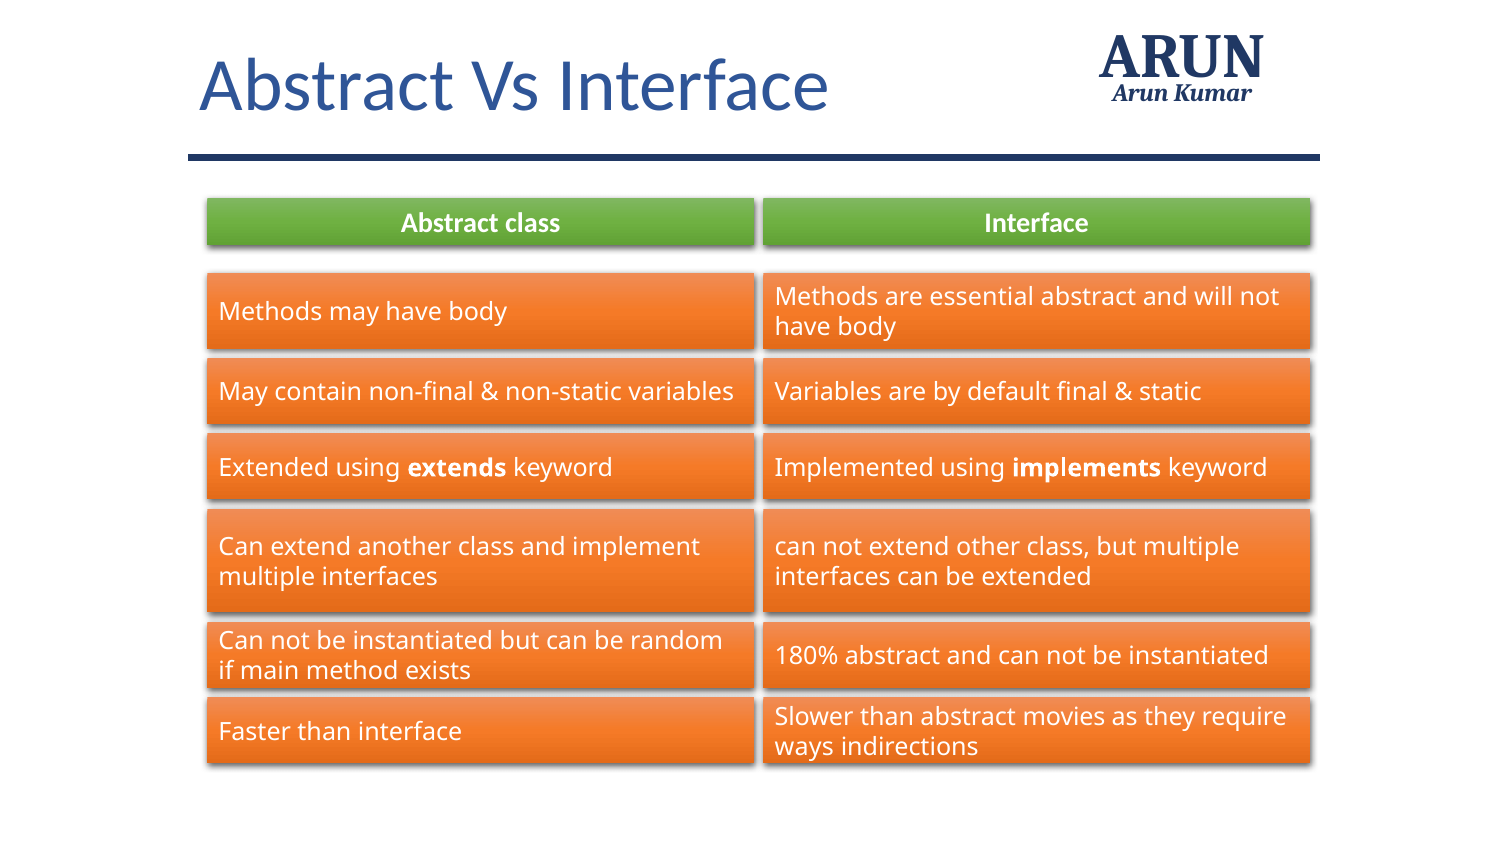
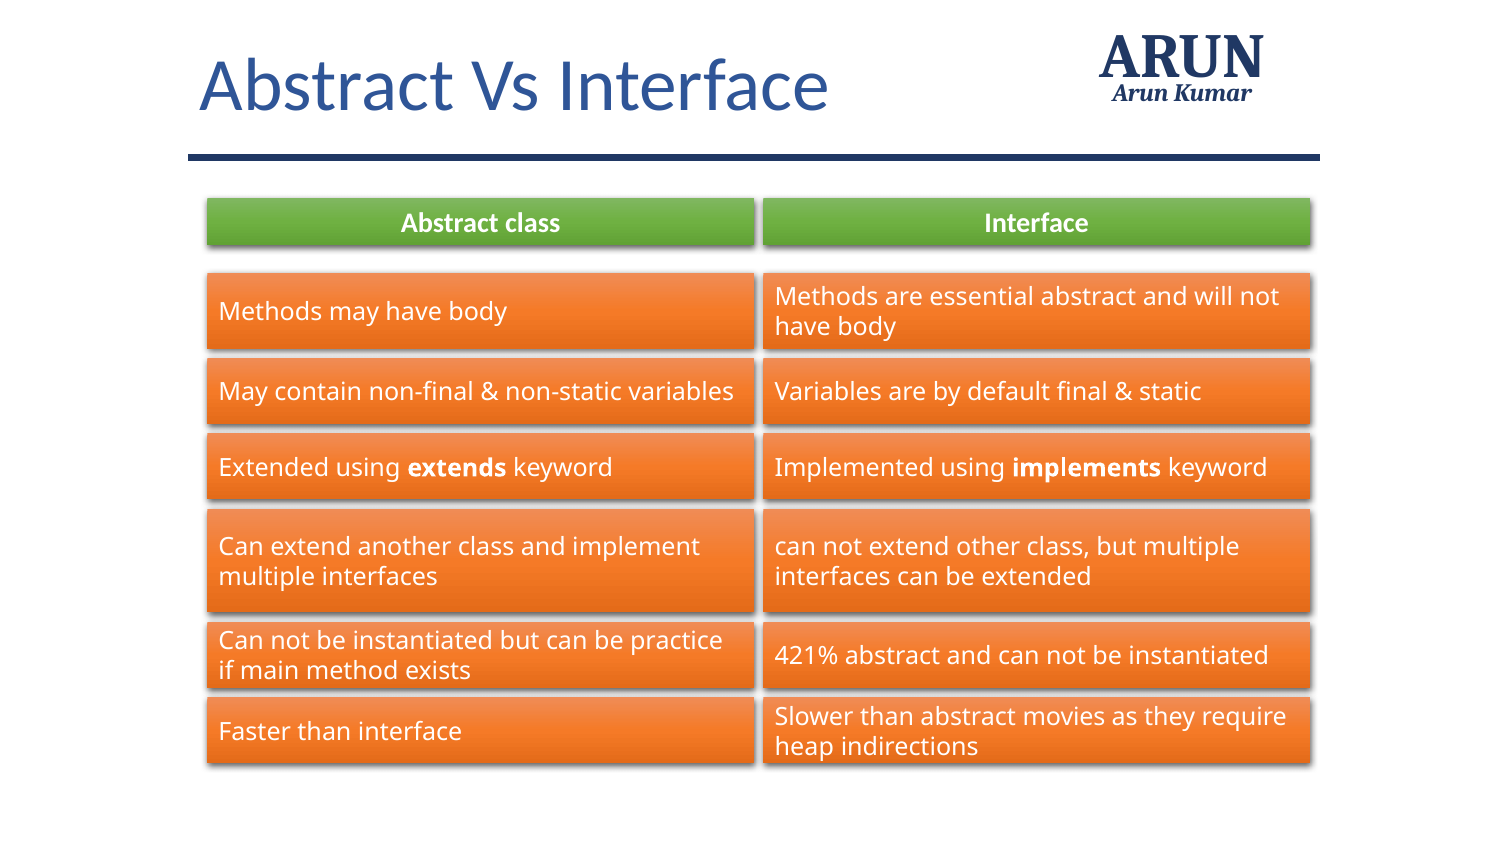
random: random -> practice
180%: 180% -> 421%
ways: ways -> heap
